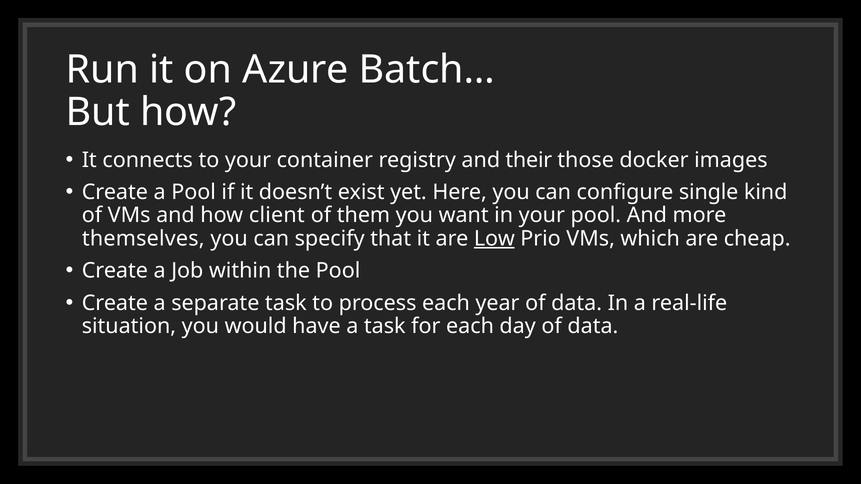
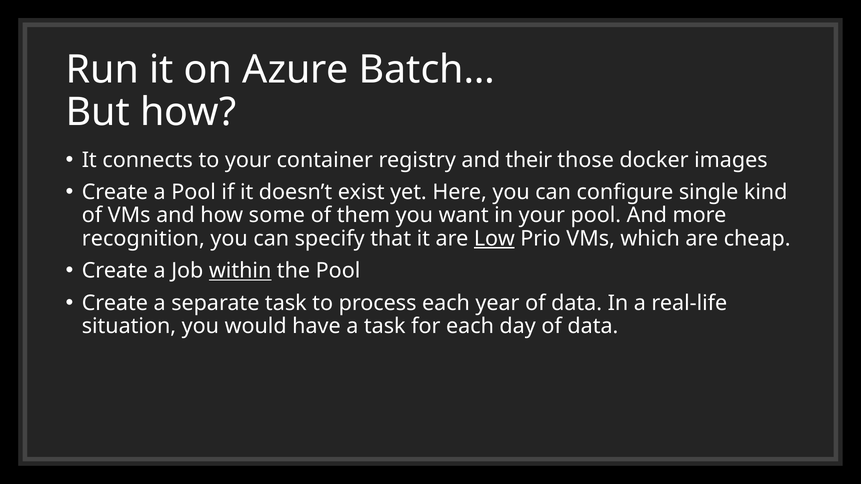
client: client -> some
themselves: themselves -> recognition
within underline: none -> present
